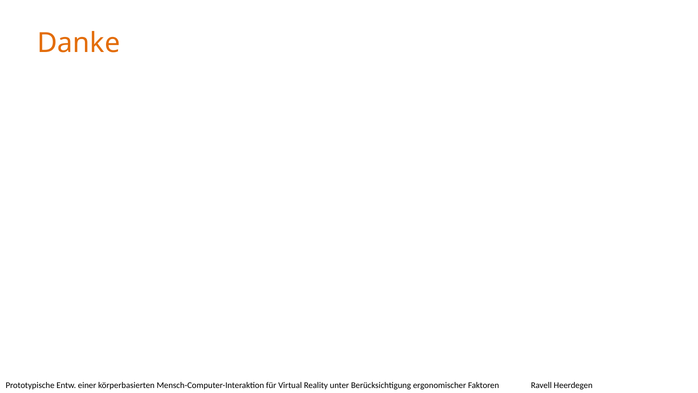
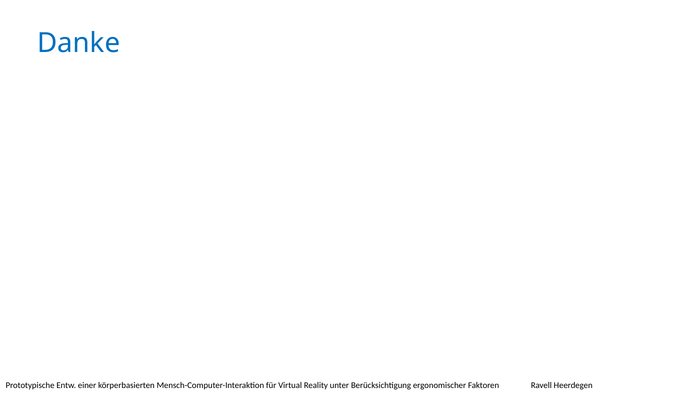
Danke colour: orange -> blue
